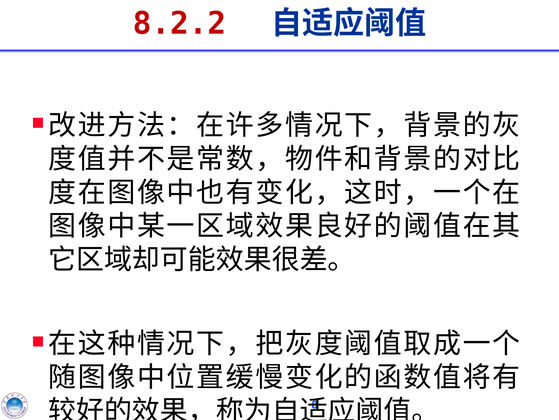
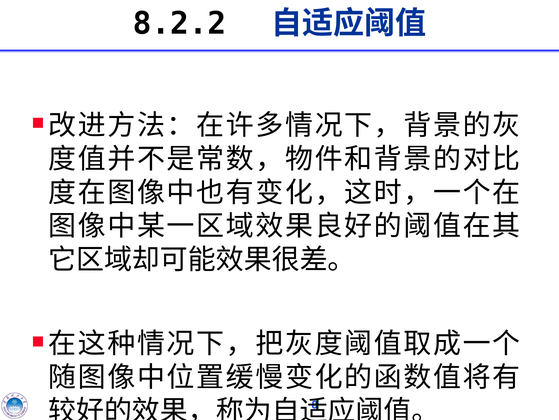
8.2.2 colour: red -> black
